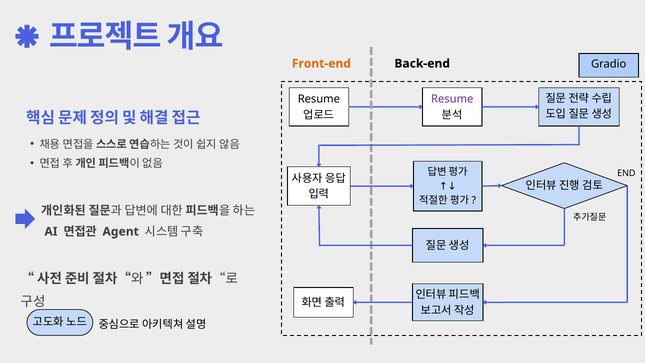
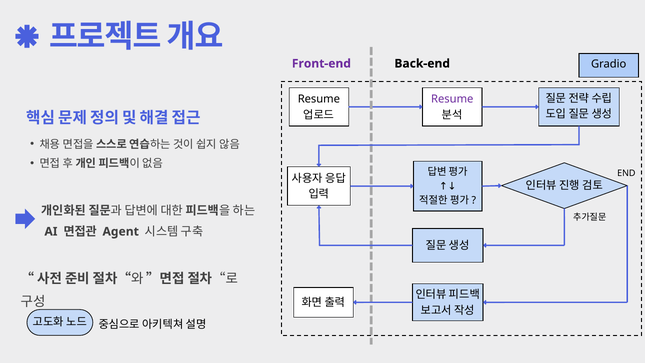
Front-end colour: orange -> purple
